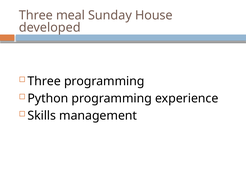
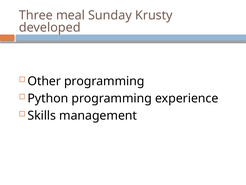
House: House -> Krusty
Three at (44, 81): Three -> Other
